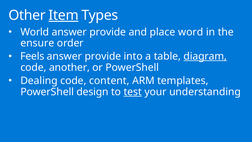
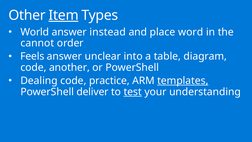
provide at (108, 32): provide -> instead
ensure: ensure -> cannot
provide at (103, 56): provide -> unclear
diagram underline: present -> none
content: content -> practice
templates underline: none -> present
design: design -> deliver
